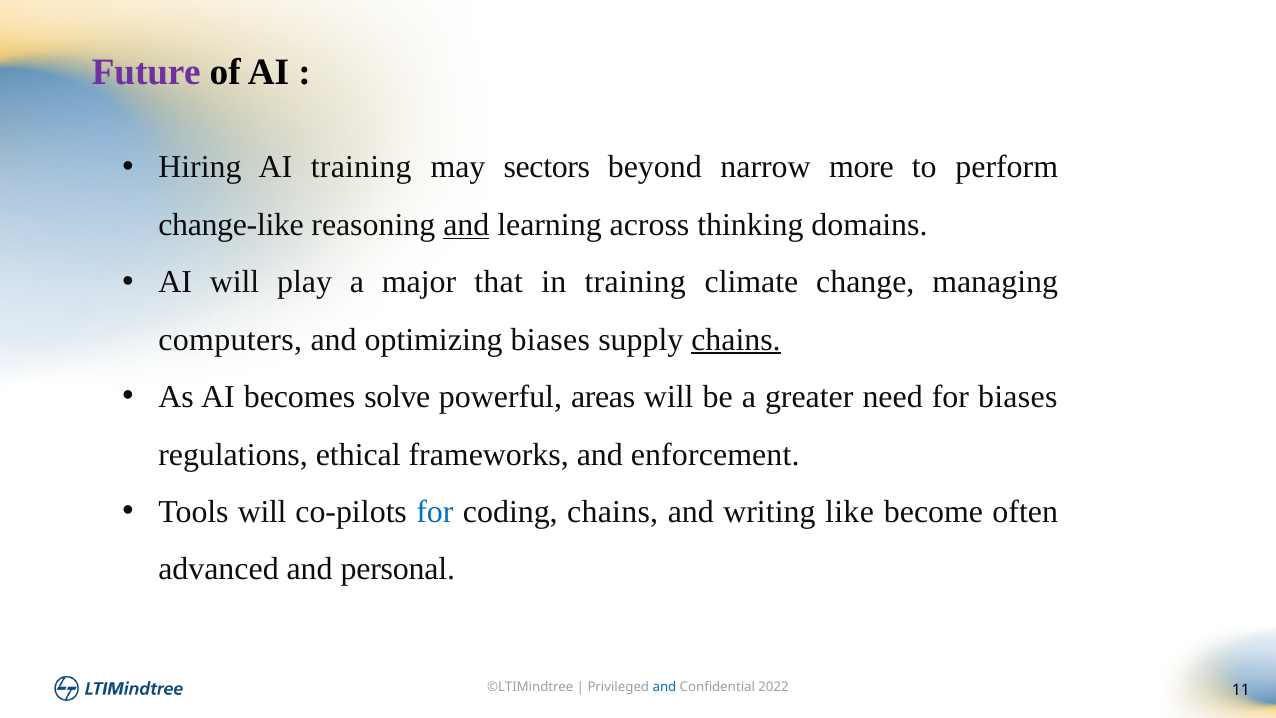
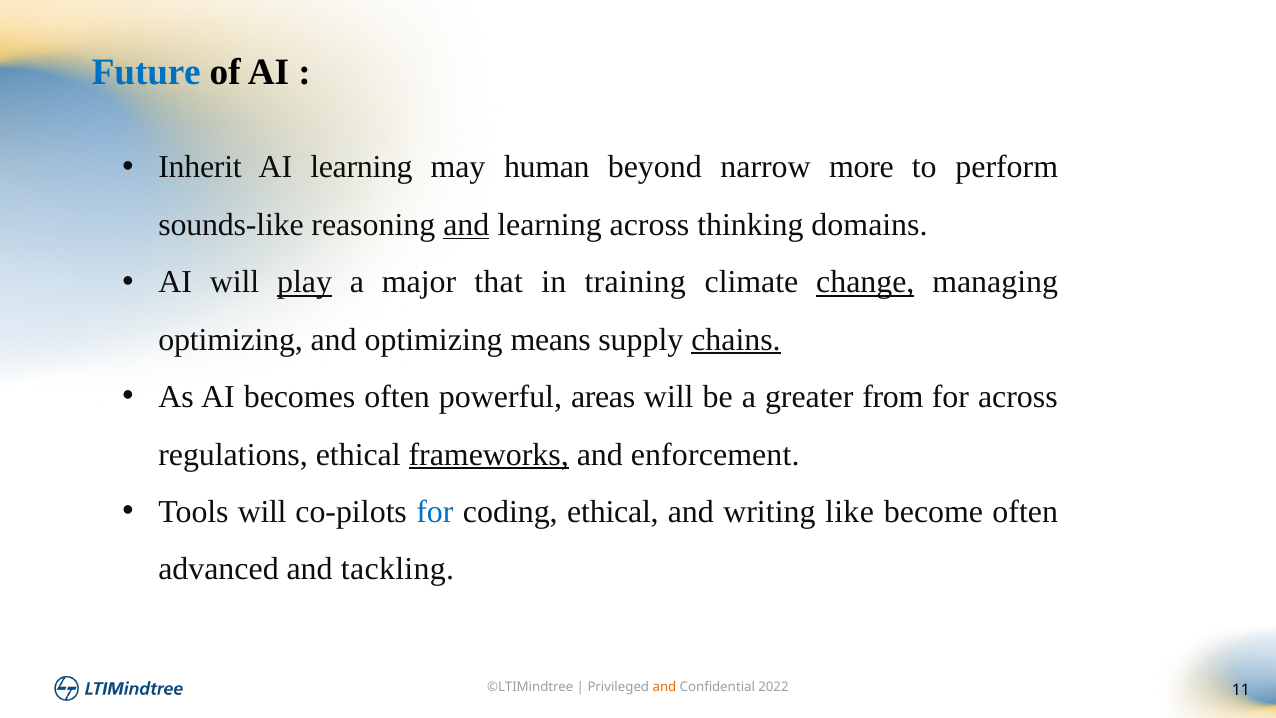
Future colour: purple -> blue
Hiring: Hiring -> Inherit
AI training: training -> learning
sectors: sectors -> human
change-like: change-like -> sounds-like
play underline: none -> present
change underline: none -> present
computers at (230, 340): computers -> optimizing
optimizing biases: biases -> means
becomes solve: solve -> often
need: need -> from
for biases: biases -> across
frameworks underline: none -> present
coding chains: chains -> ethical
personal: personal -> tackling
and at (665, 687) colour: blue -> orange
